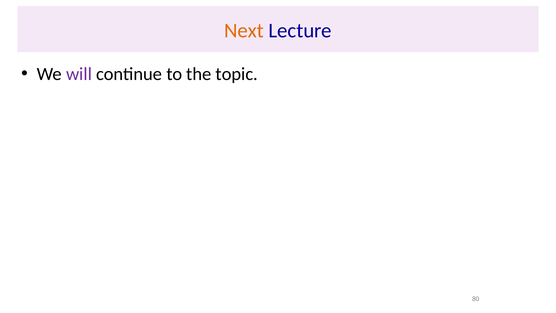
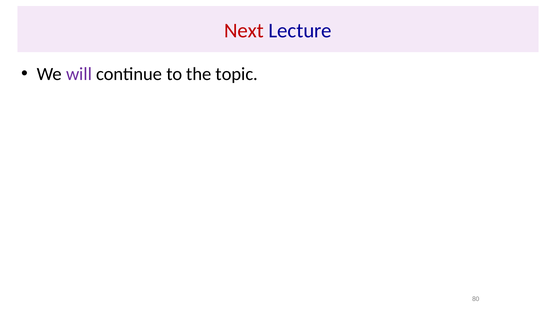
Next colour: orange -> red
